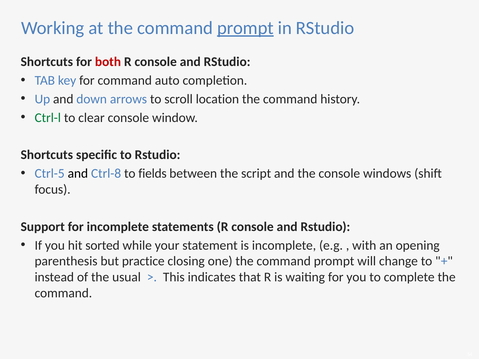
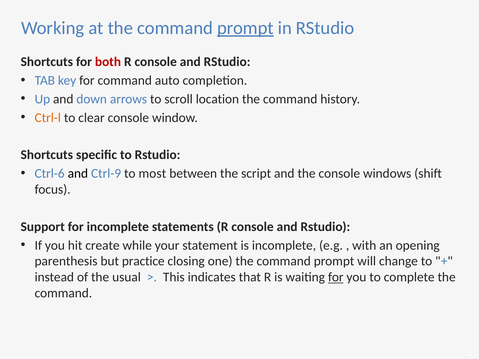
Ctrl-l colour: green -> orange
Ctrl-5: Ctrl-5 -> Ctrl-6
Ctrl-8: Ctrl-8 -> Ctrl-9
fields: fields -> most
sorted: sorted -> create
for at (336, 277) underline: none -> present
